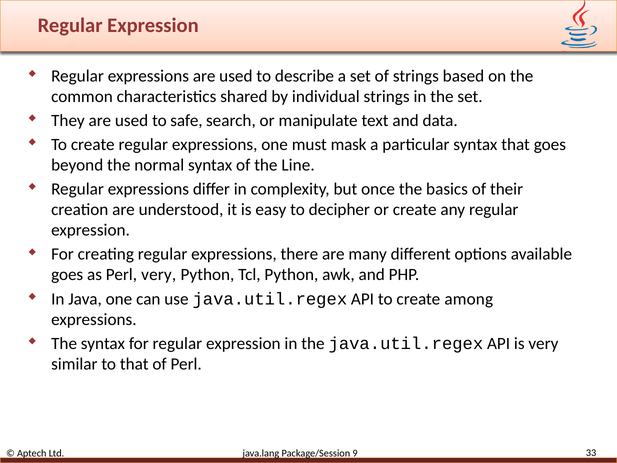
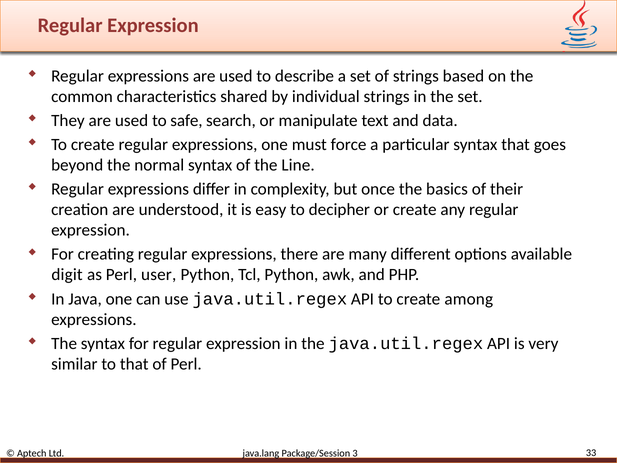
mask: mask -> force
goes at (67, 275): goes -> digit
Perl very: very -> user
9: 9 -> 3
